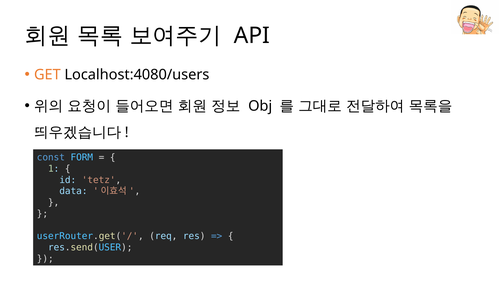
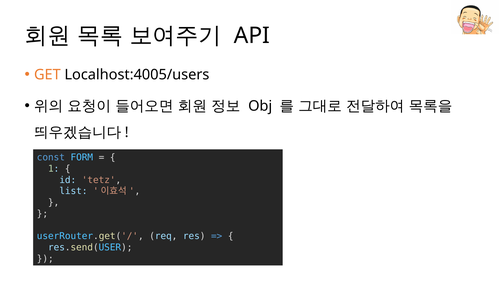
Localhost:4080/users: Localhost:4080/users -> Localhost:4005/users
data: data -> list
